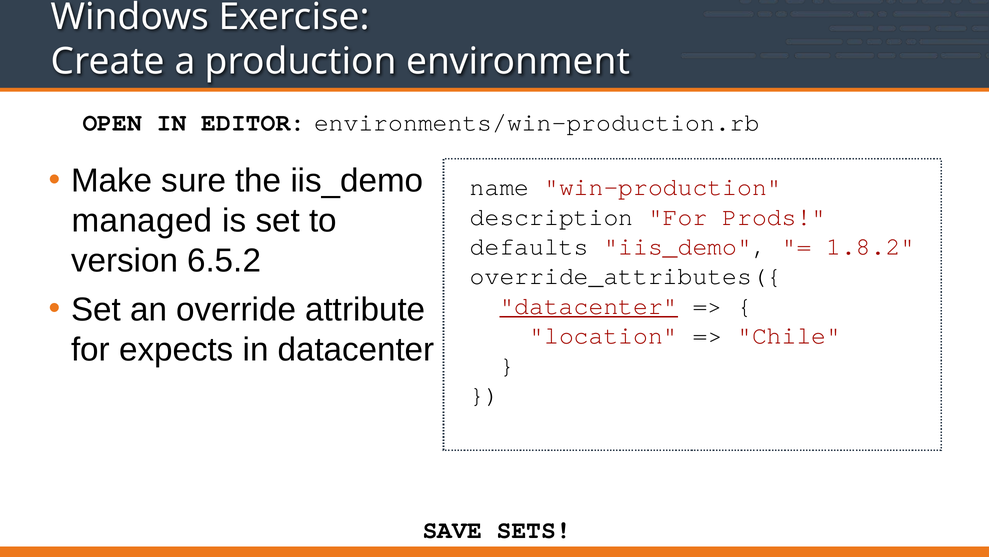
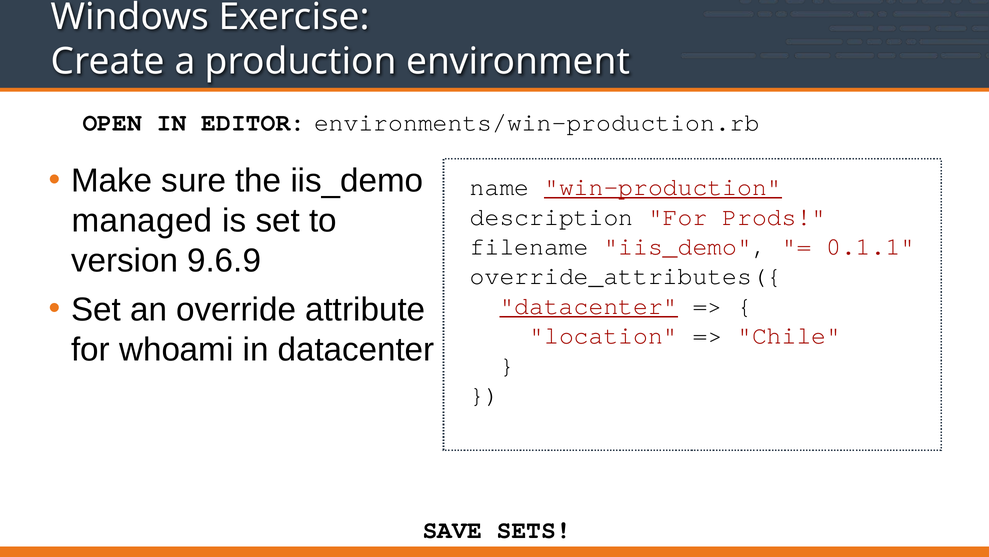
win-production underline: none -> present
defaults: defaults -> filename
1.8.2: 1.8.2 -> 0.1.1
6.5.2: 6.5.2 -> 9.6.9
expects: expects -> whoami
